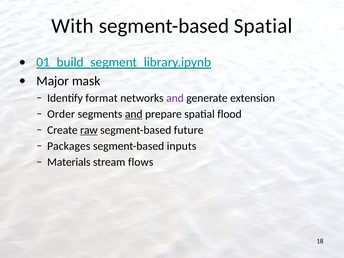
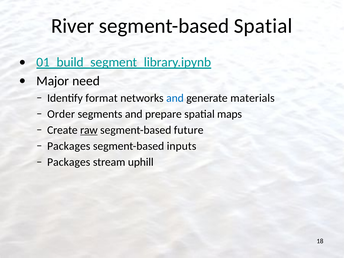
With: With -> River
mask: mask -> need
and at (175, 98) colour: purple -> blue
extension: extension -> materials
and at (134, 114) underline: present -> none
flood: flood -> maps
Materials at (69, 162): Materials -> Packages
flows: flows -> uphill
